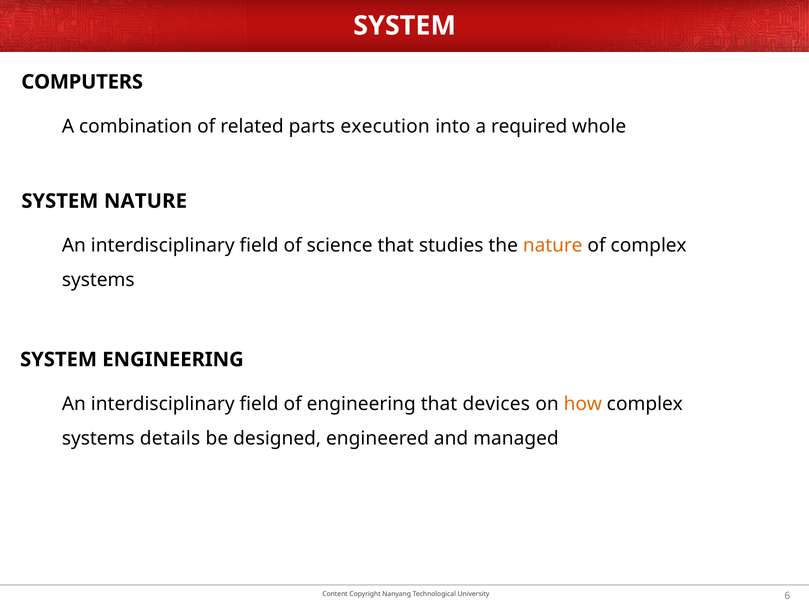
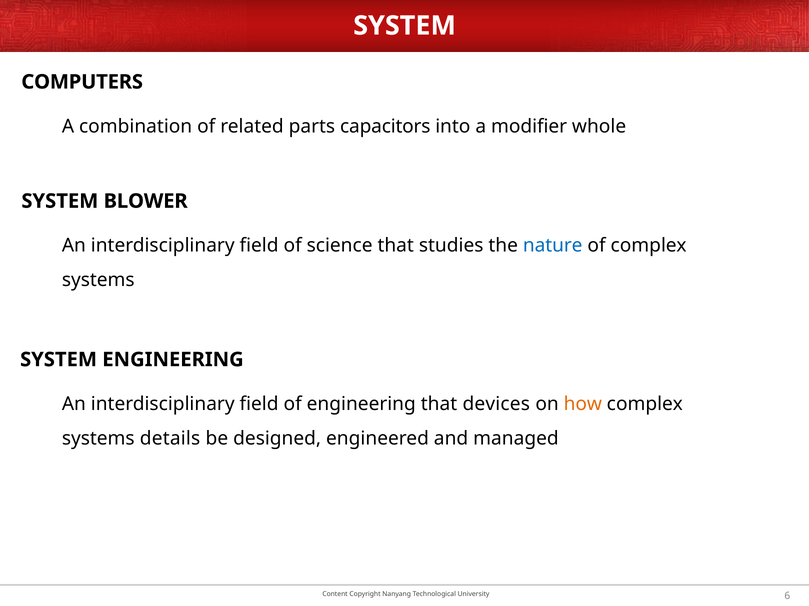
execution: execution -> capacitors
required: required -> modifier
SYSTEM NATURE: NATURE -> BLOWER
nature at (553, 246) colour: orange -> blue
